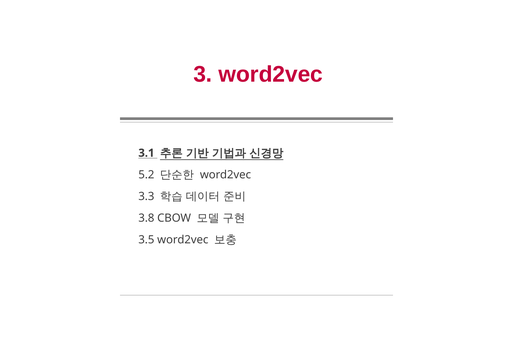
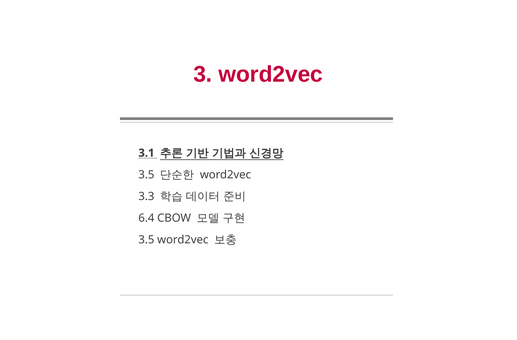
5.2 at (146, 174): 5.2 -> 3.5
3.8: 3.8 -> 6.4
